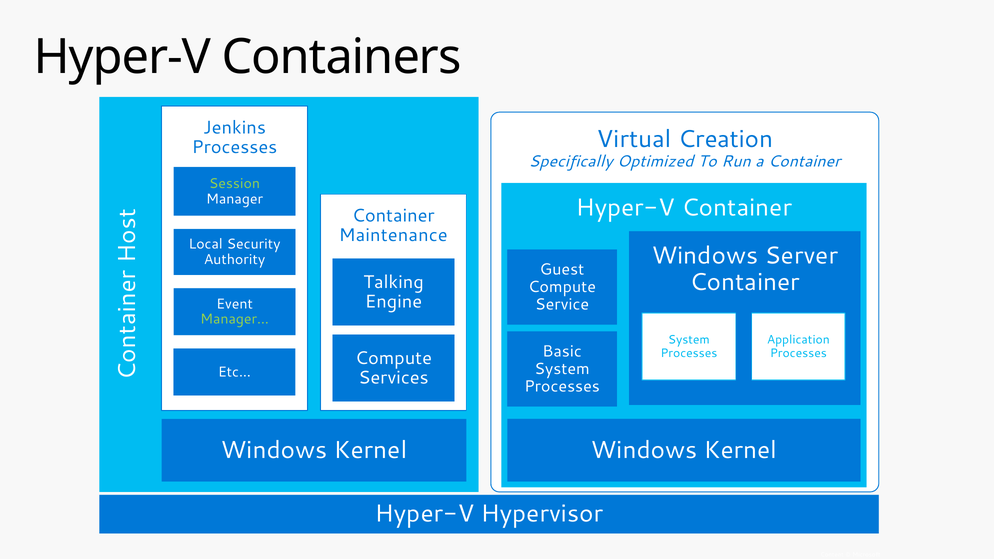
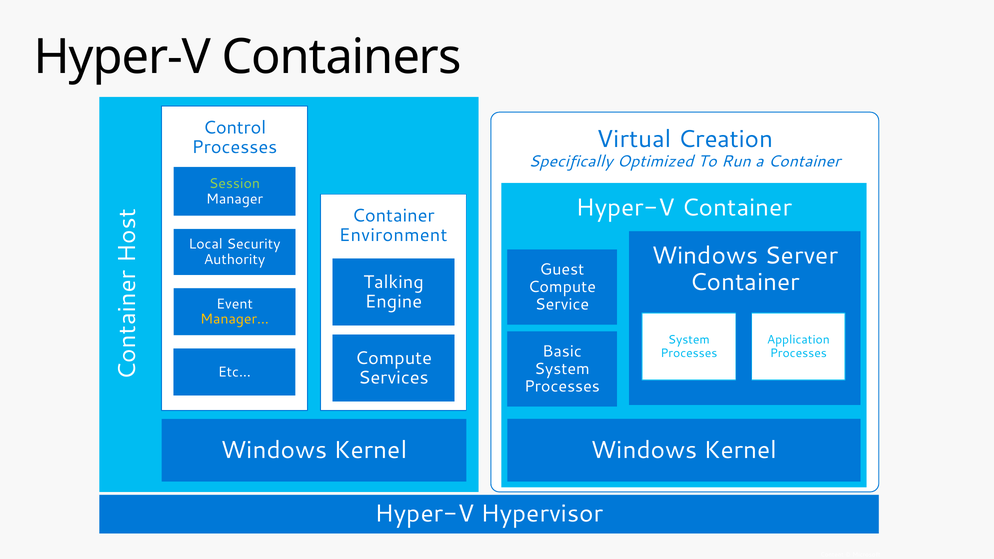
Jenkins: Jenkins -> Control
Maintenance: Maintenance -> Environment
Manager… colour: light green -> yellow
